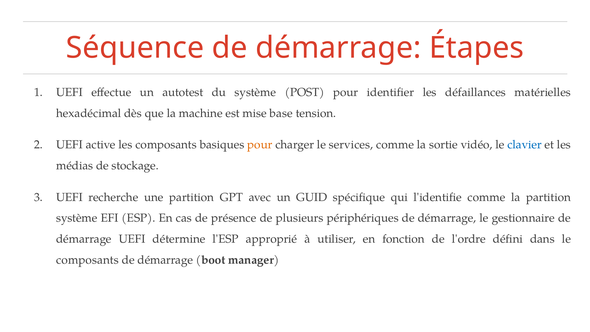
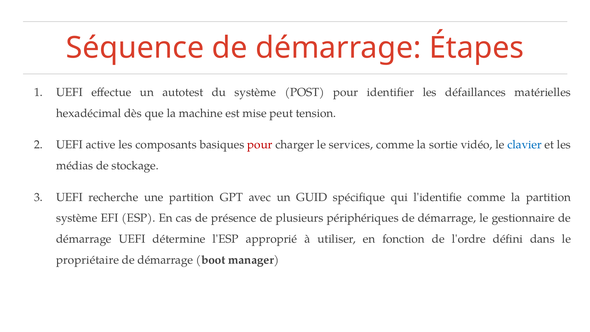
base: base -> peut
pour at (260, 145) colour: orange -> red
composants at (88, 260): composants -> propriétaire
